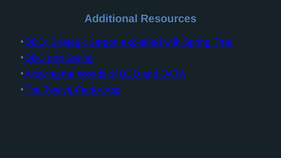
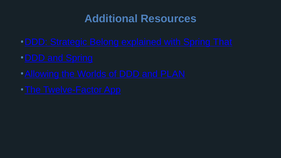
Jargon: Jargon -> Belong
DATA: DATA -> PLAN
